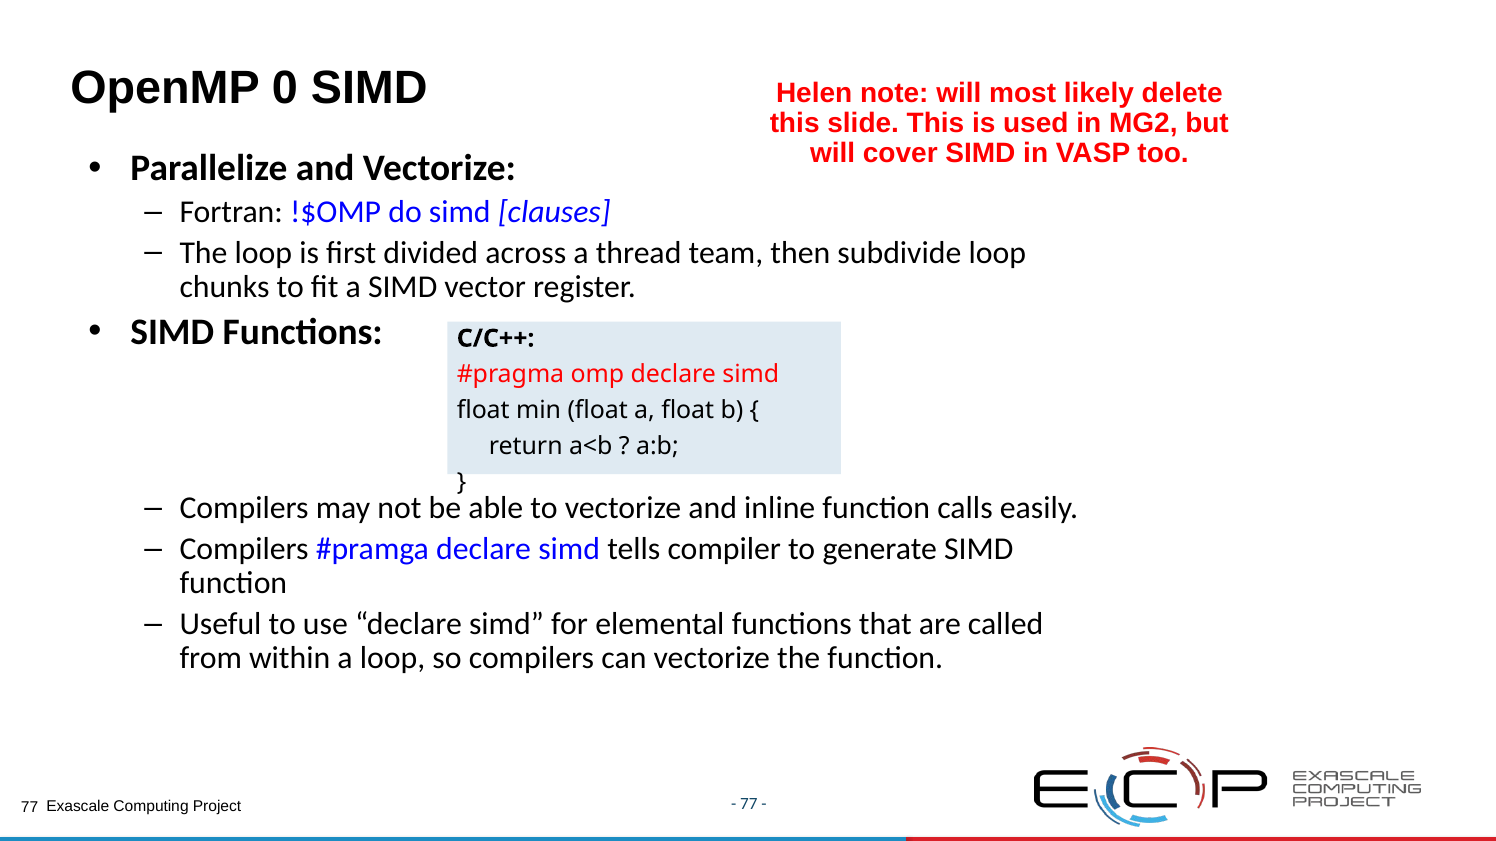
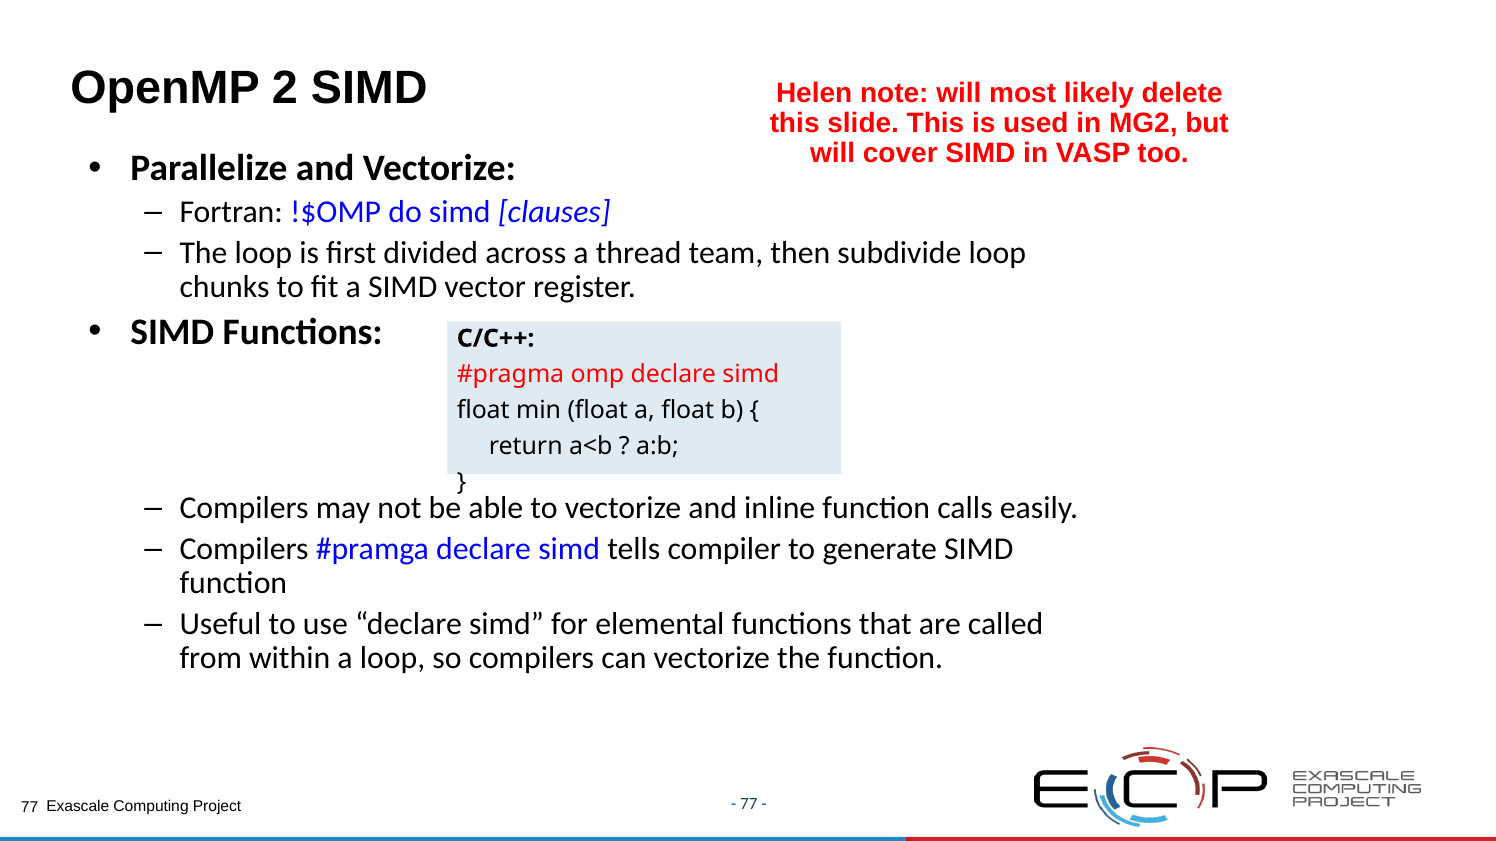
0: 0 -> 2
